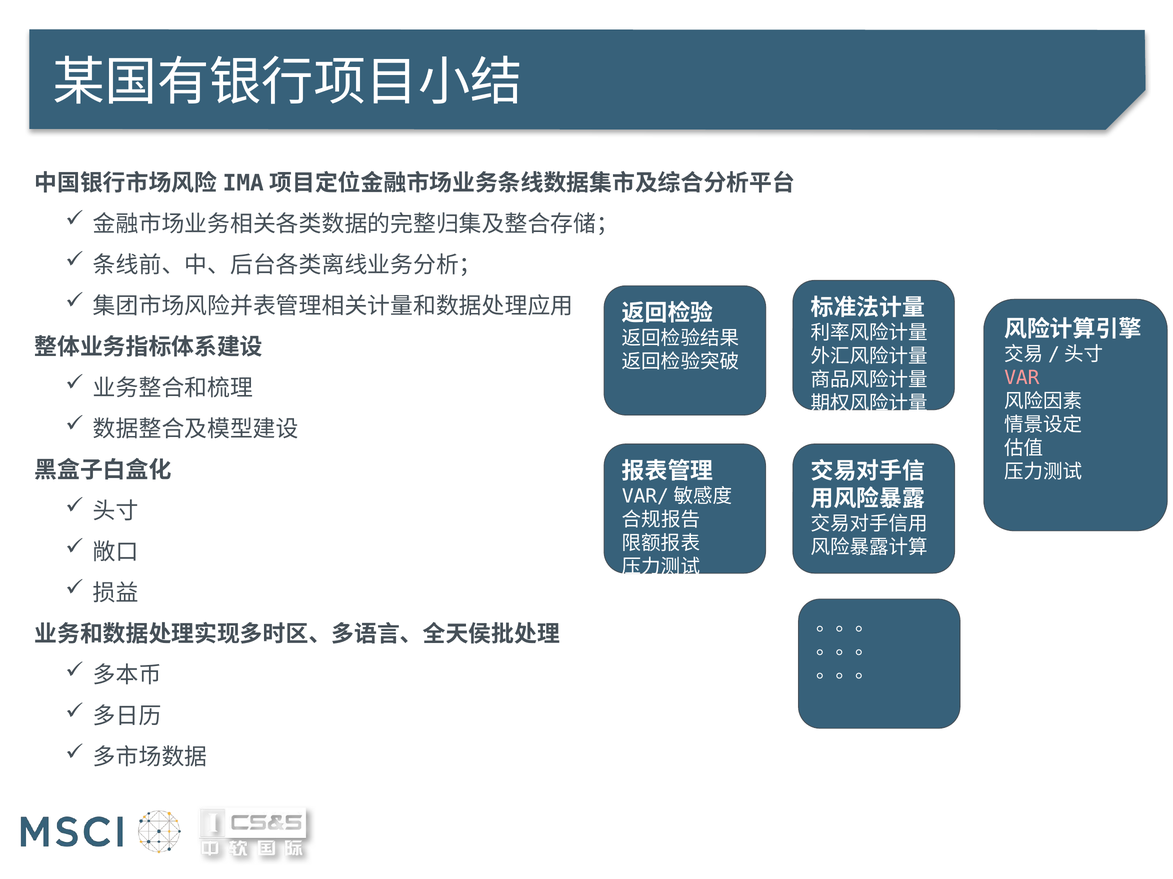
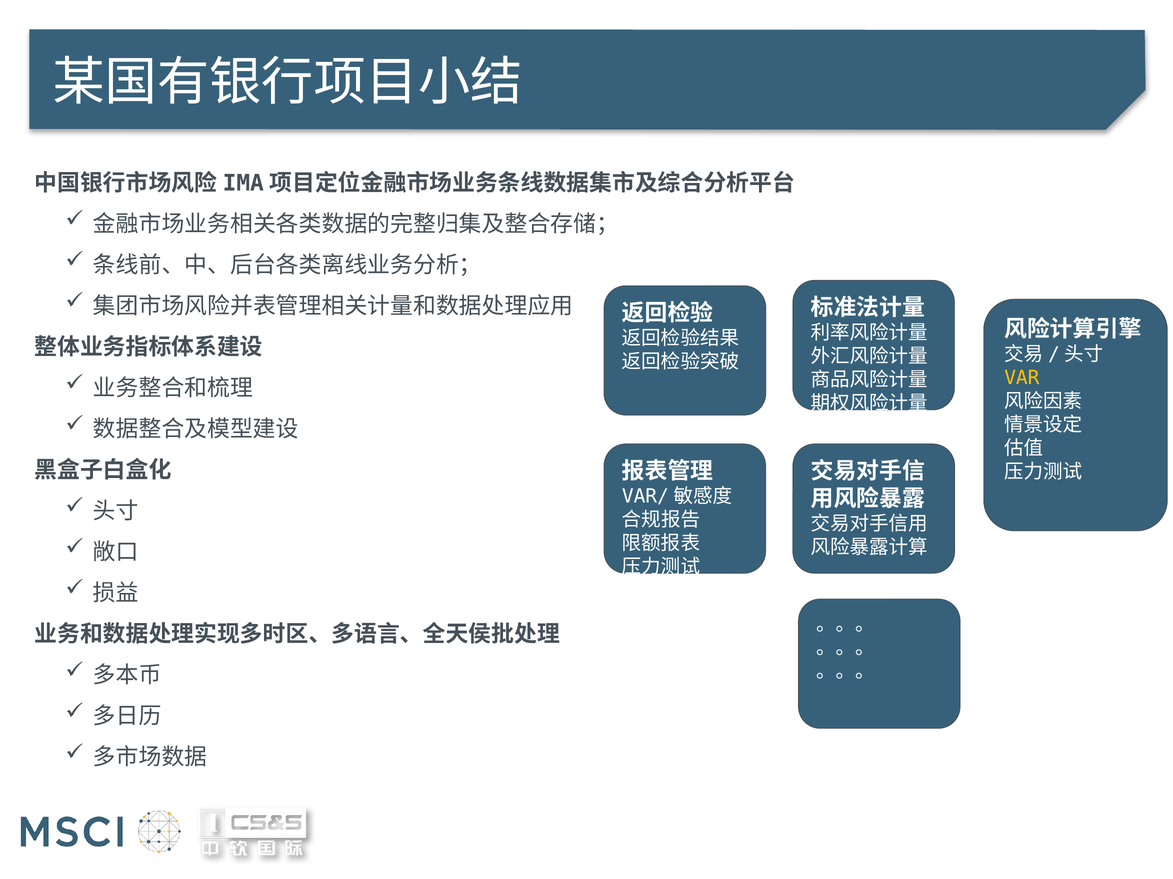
VAR colour: pink -> yellow
